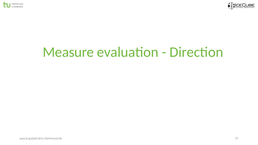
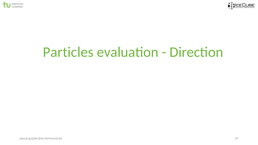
Measure: Measure -> Particles
